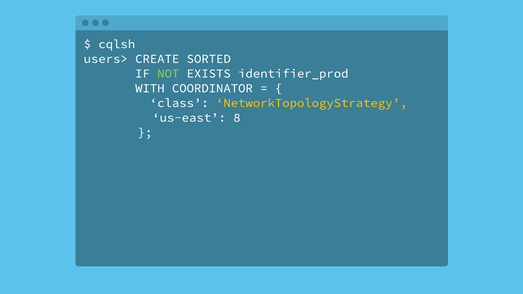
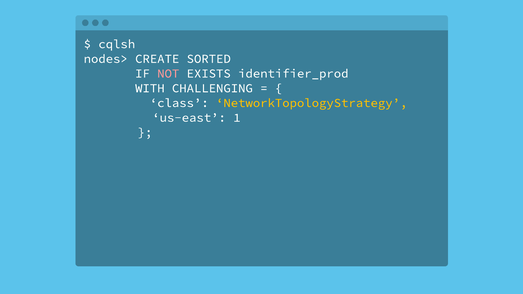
users>: users> -> nodes>
NOT colour: light green -> pink
COORDINATOR: COORDINATOR -> CHALLENGING
8: 8 -> 1
